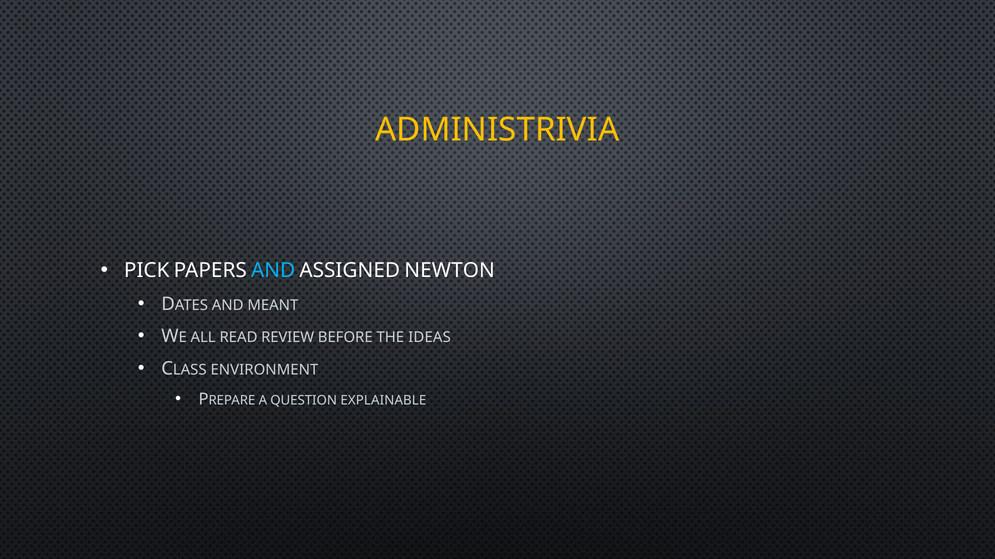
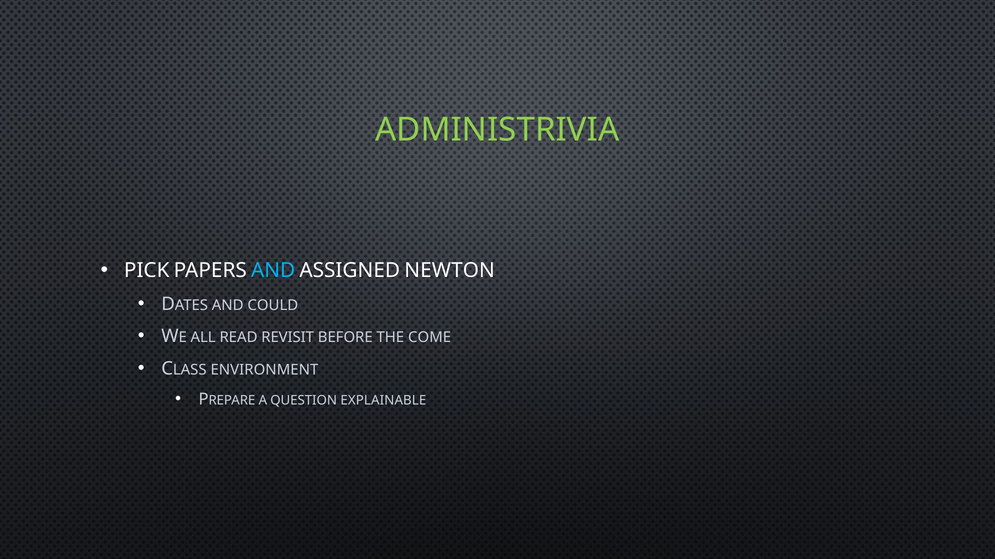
ADMINISTRIVIA colour: yellow -> light green
MEANT: MEANT -> COULD
REVIEW: REVIEW -> REVISIT
IDEAS: IDEAS -> COME
